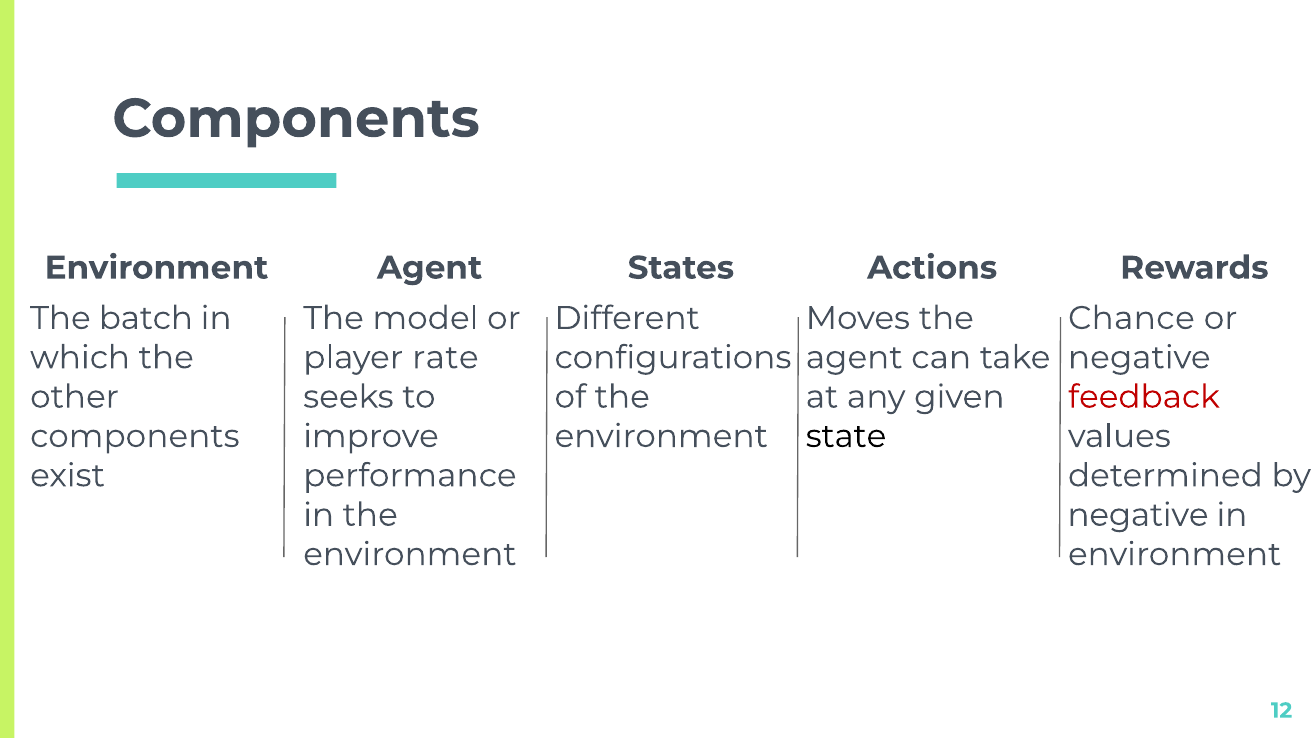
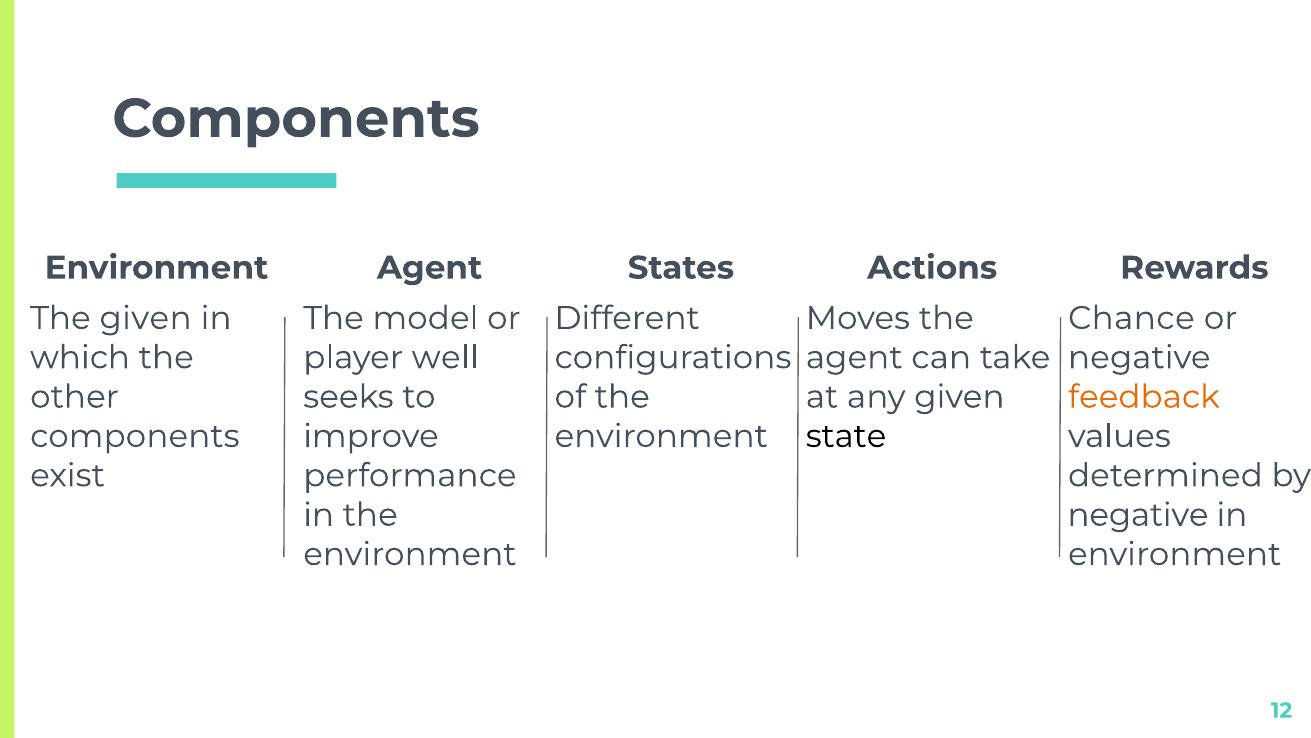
The batch: batch -> given
rate: rate -> well
feedback colour: red -> orange
